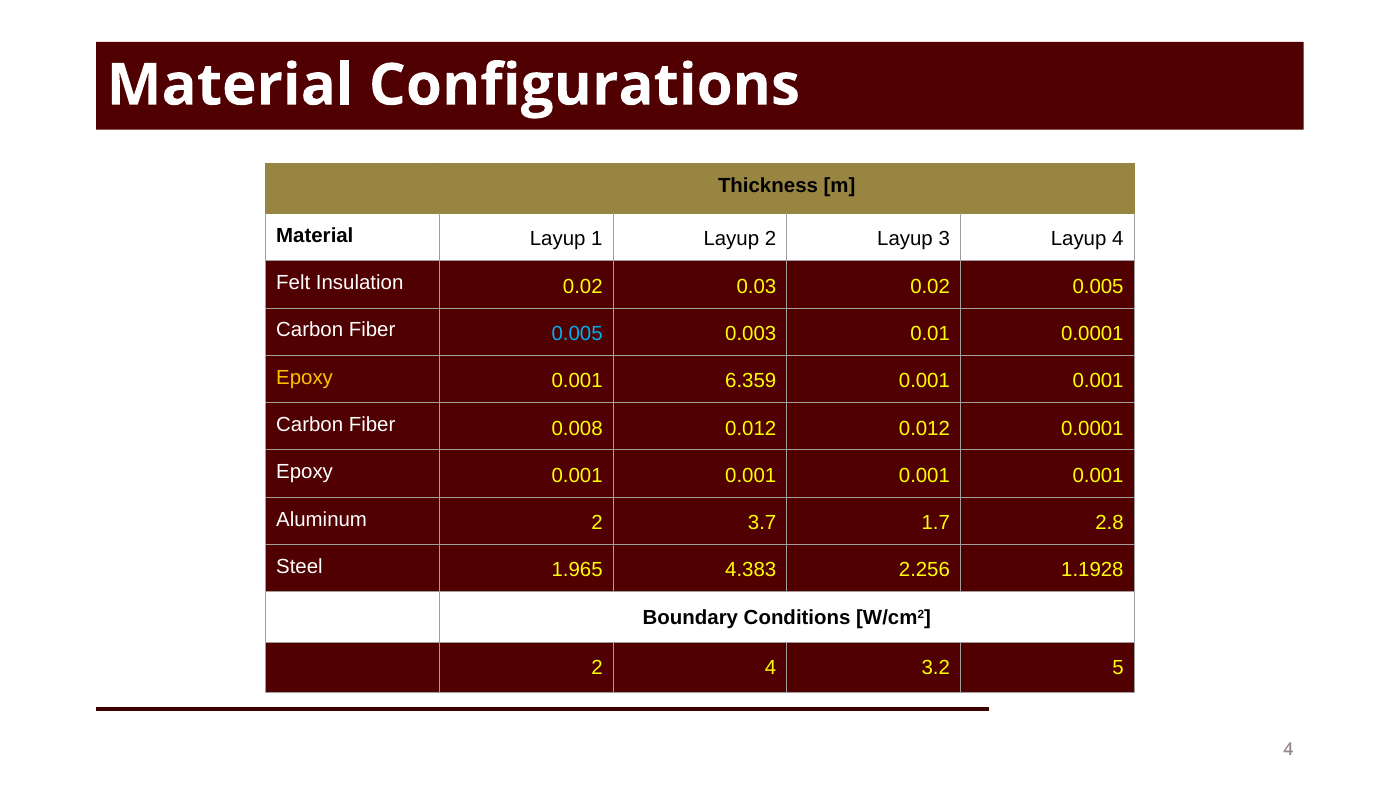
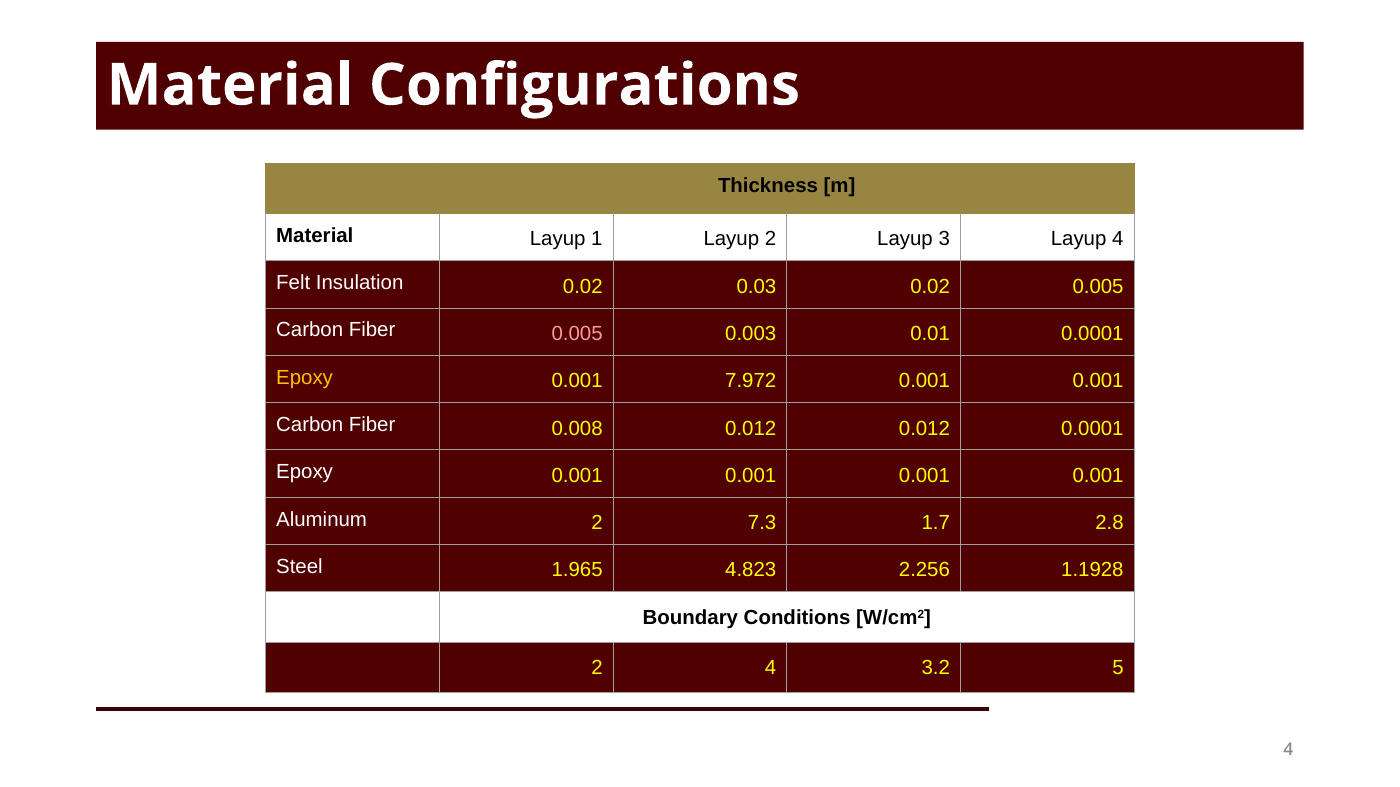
0.005 at (577, 334) colour: light blue -> pink
6.359: 6.359 -> 7.972
3.7: 3.7 -> 7.3
4.383: 4.383 -> 4.823
